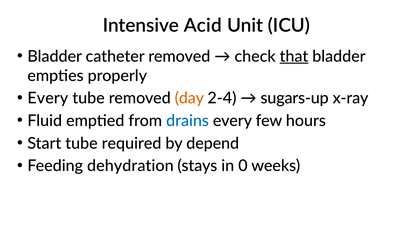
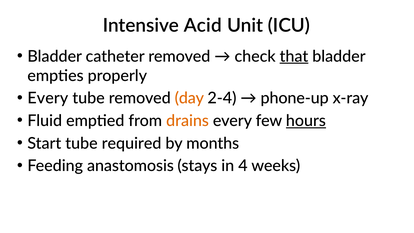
sugars-up: sugars-up -> phone-up
drains colour: blue -> orange
hours underline: none -> present
depend: depend -> months
dehydration: dehydration -> anastomosis
0: 0 -> 4
